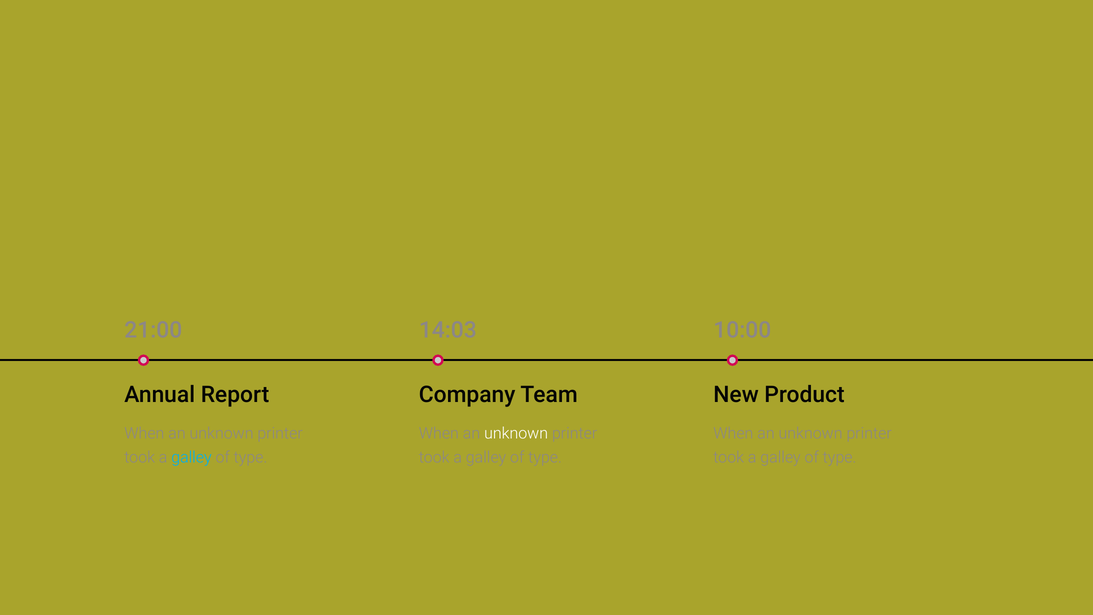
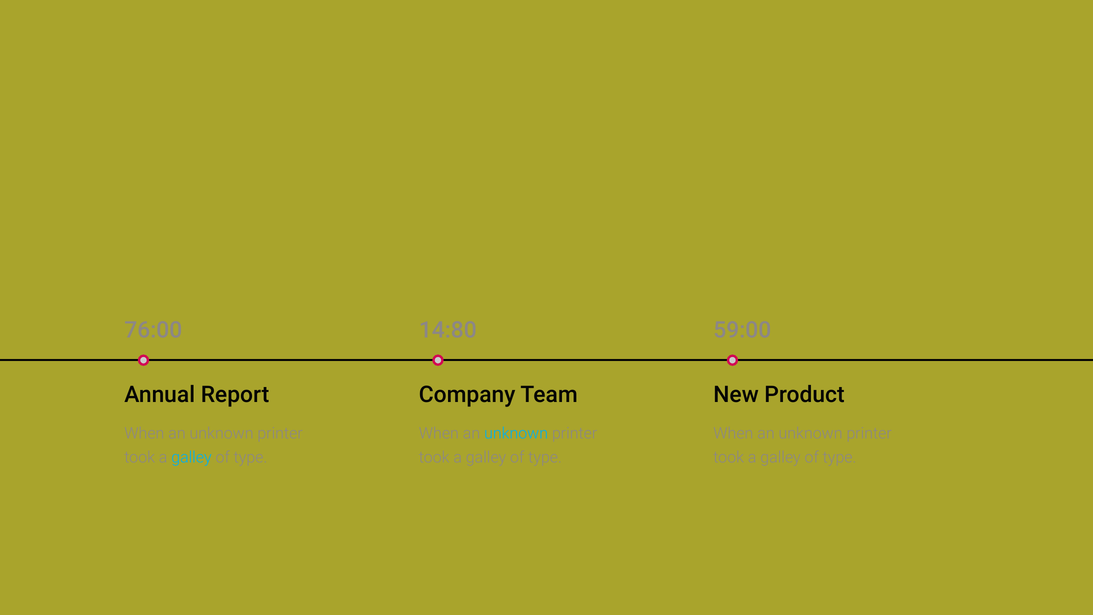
21:00: 21:00 -> 76:00
14:03: 14:03 -> 14:80
10:00: 10:00 -> 59:00
unknown at (516, 433) colour: white -> light blue
